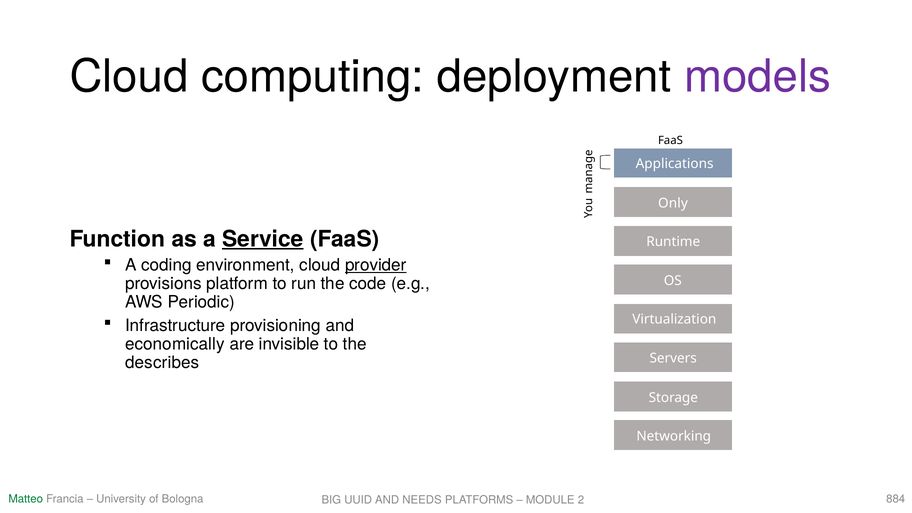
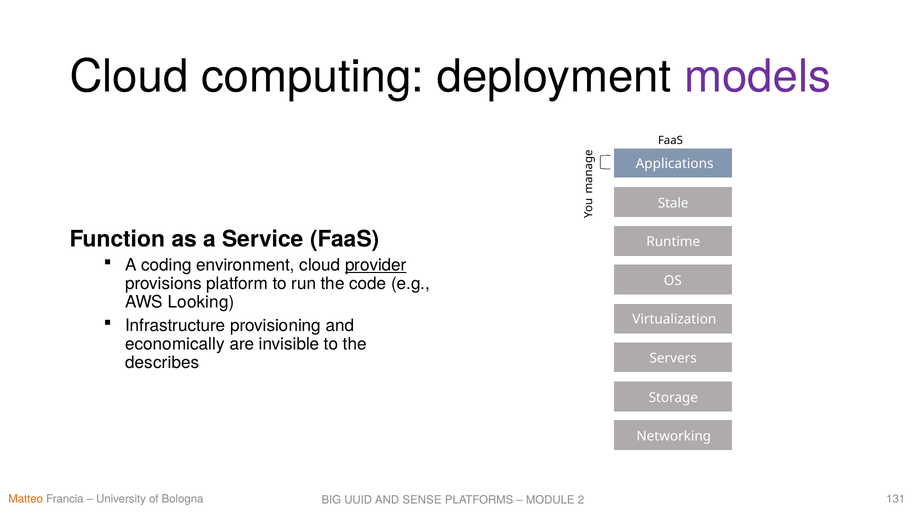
Only: Only -> Stale
Service underline: present -> none
Periodic: Periodic -> Looking
Matteo colour: green -> orange
884: 884 -> 131
NEEDS: NEEDS -> SENSE
